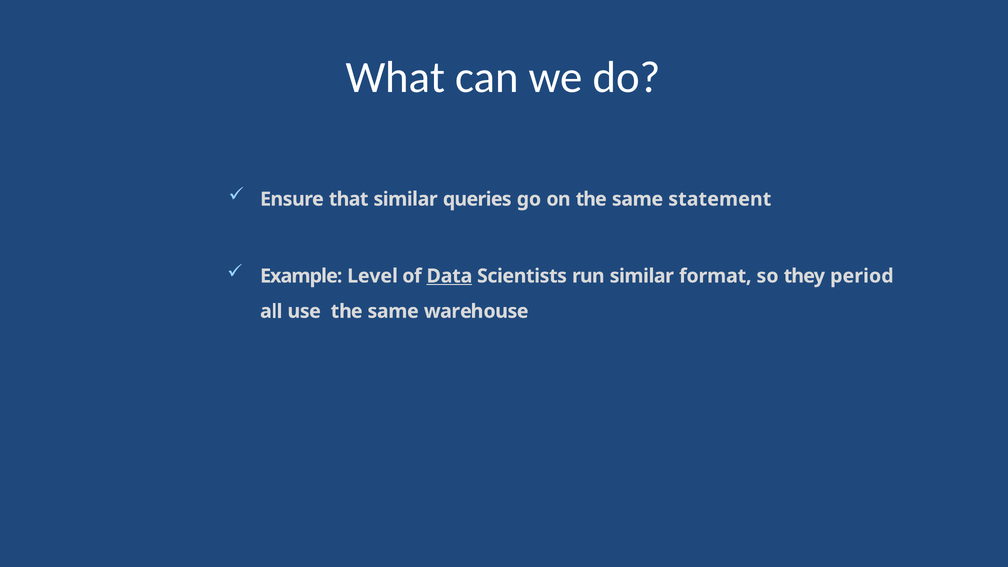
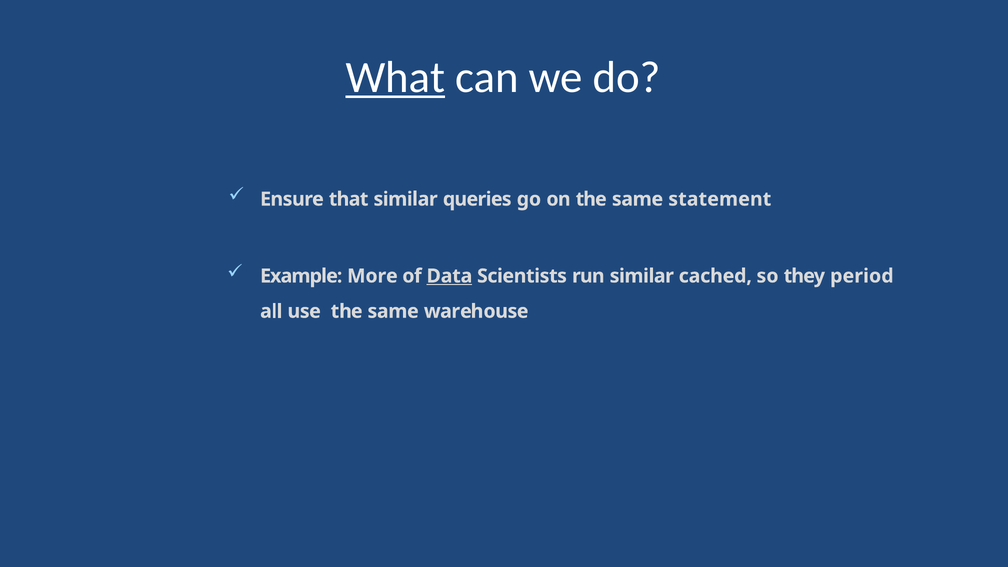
What underline: none -> present
Level: Level -> More
format: format -> cached
